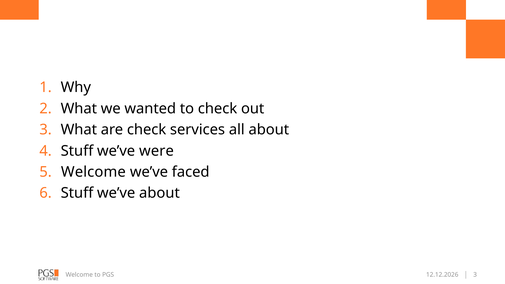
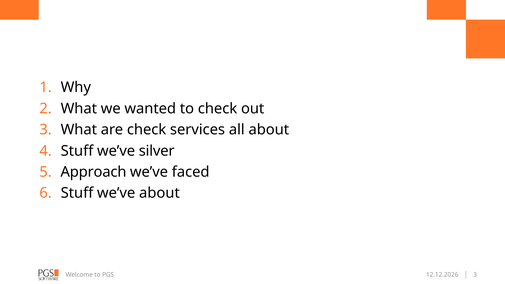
were: were -> silver
Welcome at (93, 172): Welcome -> Approach
